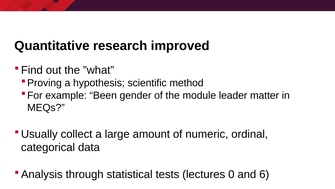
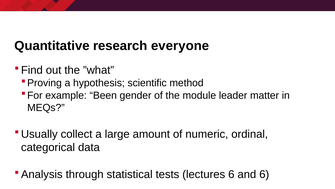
improved: improved -> everyone
lectures 0: 0 -> 6
